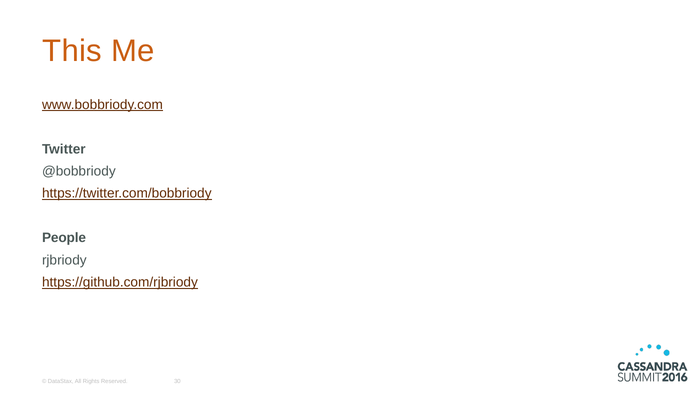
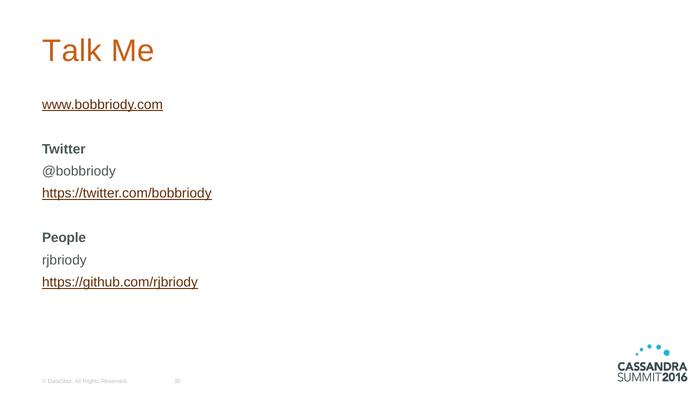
This: This -> Talk
